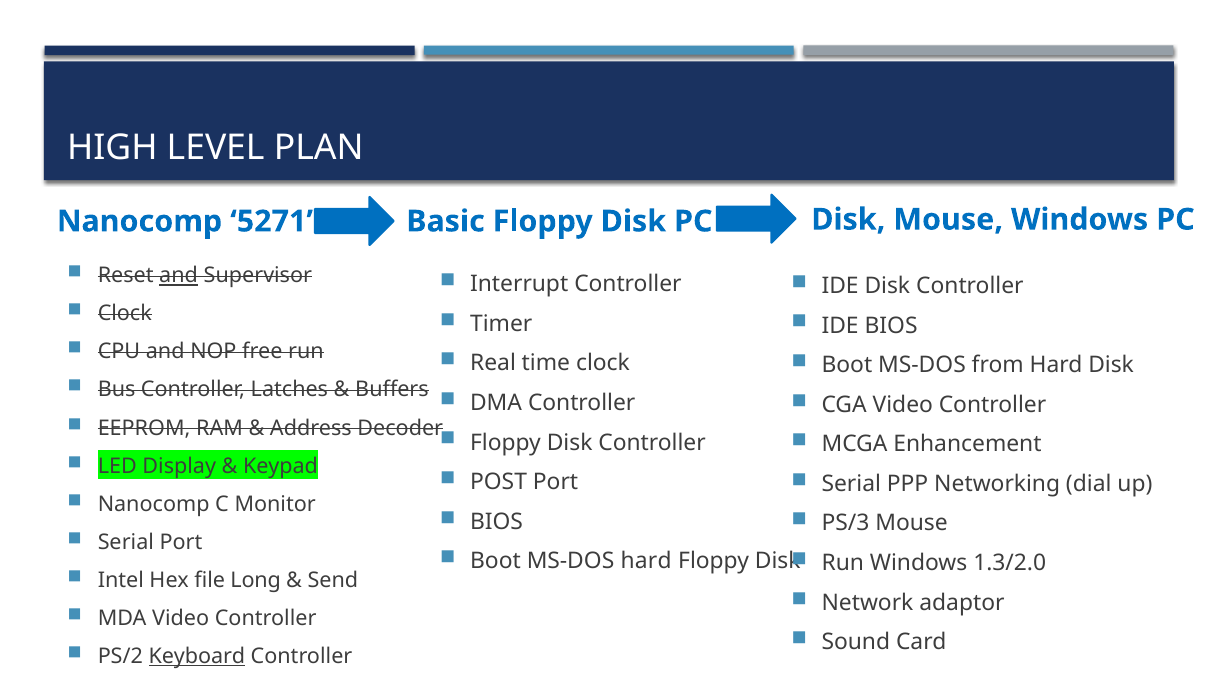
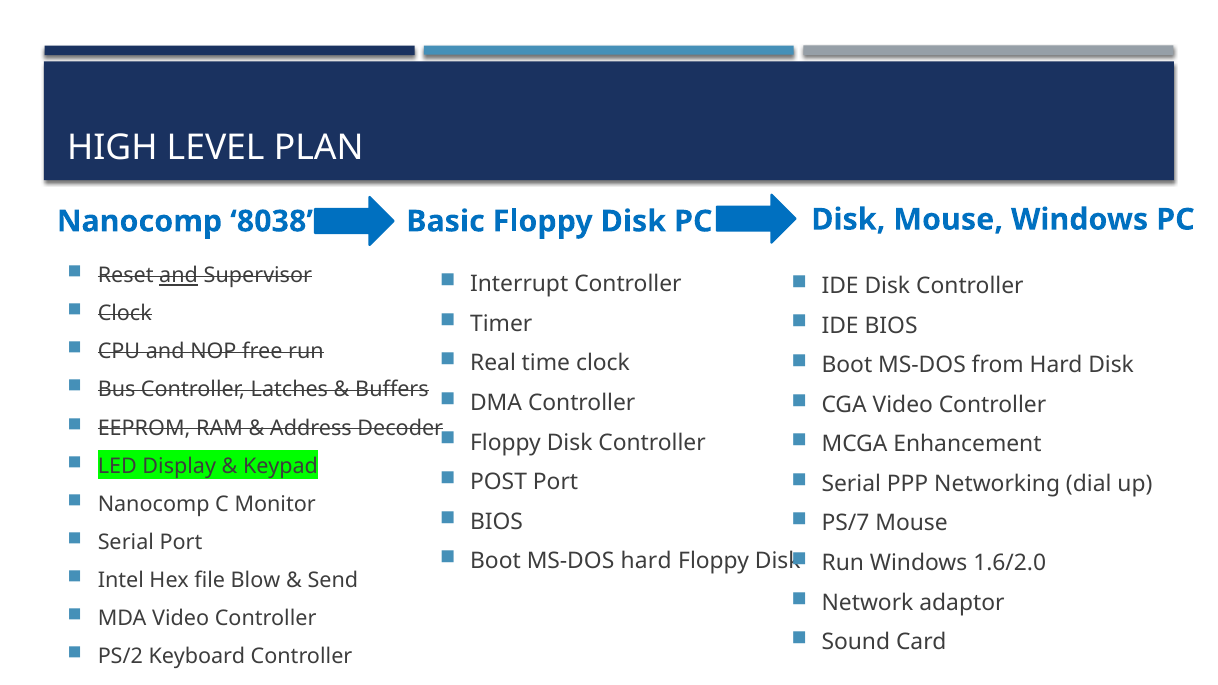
5271: 5271 -> 8038
PS/3: PS/3 -> PS/7
1.3/2.0: 1.3/2.0 -> 1.6/2.0
Long: Long -> Blow
Keyboard underline: present -> none
